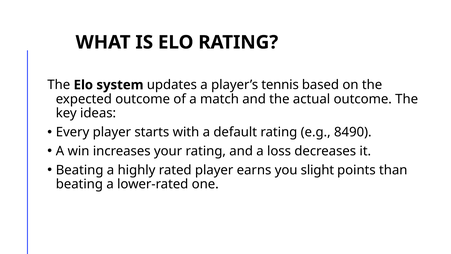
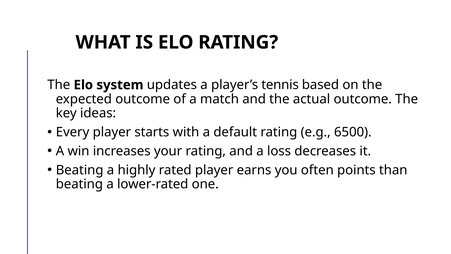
8490: 8490 -> 6500
slight: slight -> often
